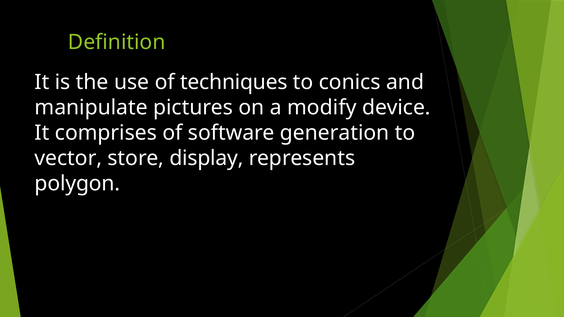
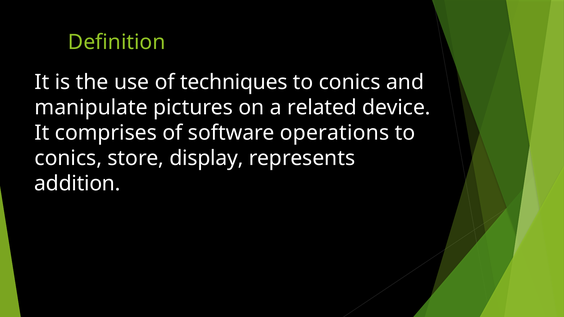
modify: modify -> related
generation: generation -> operations
vector at (68, 158): vector -> conics
polygon: polygon -> addition
